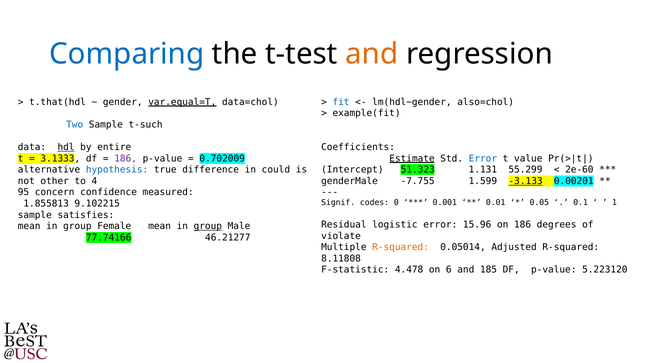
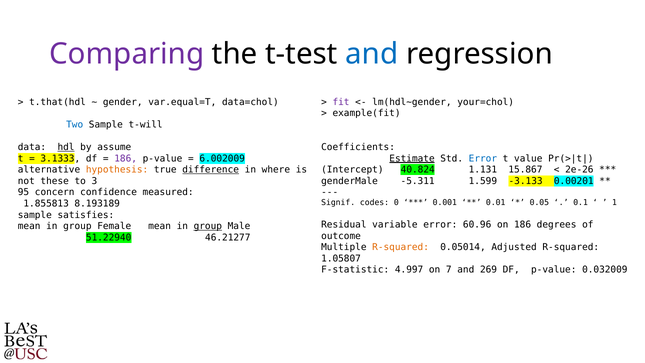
Comparing colour: blue -> purple
and at (372, 54) colour: orange -> blue
var.equal=T underline: present -> none
fit colour: blue -> purple
also=chol: also=chol -> your=chol
t-such: t-such -> t-will
entire: entire -> assume
0.702009: 0.702009 -> 6.002009
hypothesis colour: blue -> orange
difference underline: none -> present
could: could -> where
51.323: 51.323 -> 40.824
55.299: 55.299 -> 15.867
2e-60: 2e-60 -> 2e-26
other: other -> these
4: 4 -> 3
-7.755: -7.755 -> -5.311
-3.133 underline: present -> none
9.102215: 9.102215 -> 8.193189
logistic: logistic -> variable
15.96: 15.96 -> 60.96
violate: violate -> outcome
77.74166: 77.74166 -> 51.22940
8.11808: 8.11808 -> 1.05807
4.478: 4.478 -> 4.997
6: 6 -> 7
185: 185 -> 269
5.223120: 5.223120 -> 0.032009
